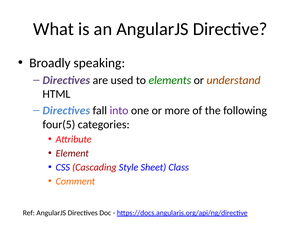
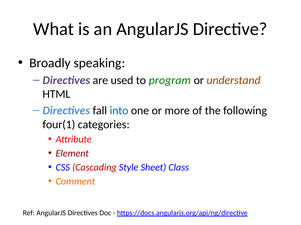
elements: elements -> program
into colour: purple -> blue
four(5: four(5 -> four(1
